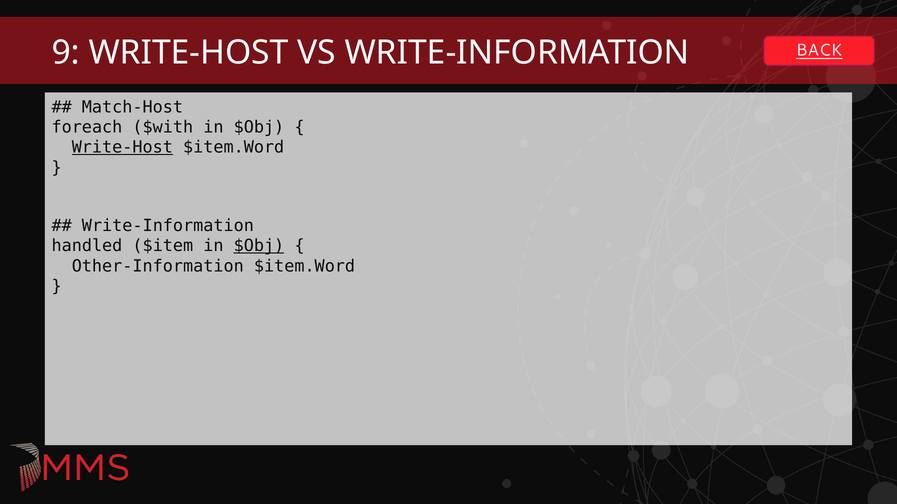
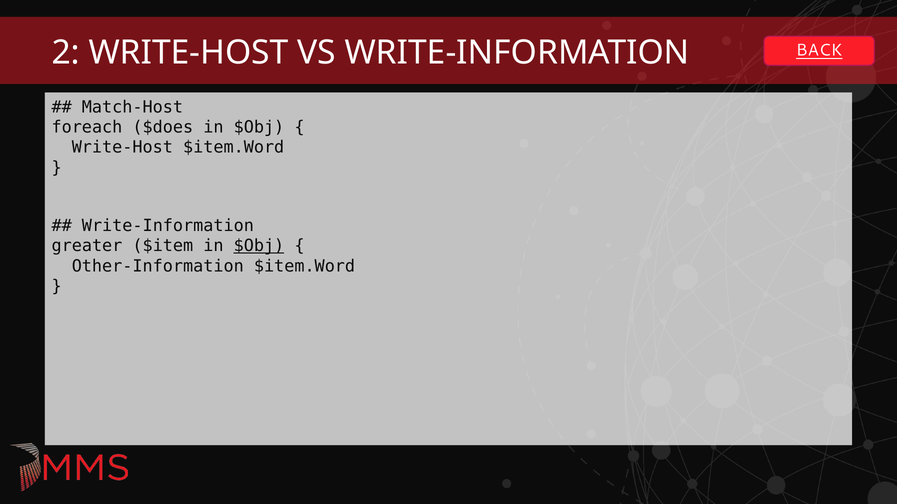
9: 9 -> 2
$with: $with -> $does
Write-Host at (122, 148) underline: present -> none
handled: handled -> greater
